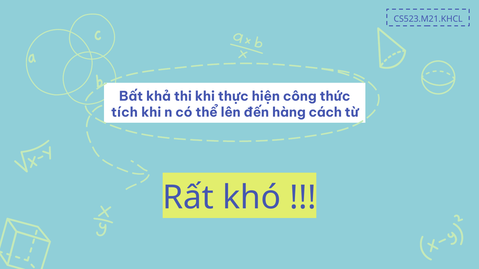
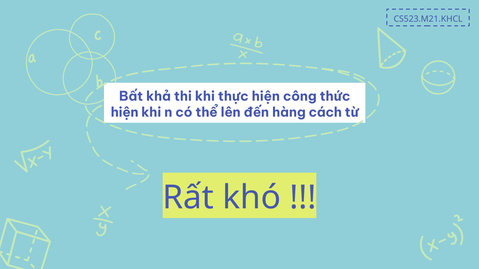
tích at (124, 113): tích -> hiện
